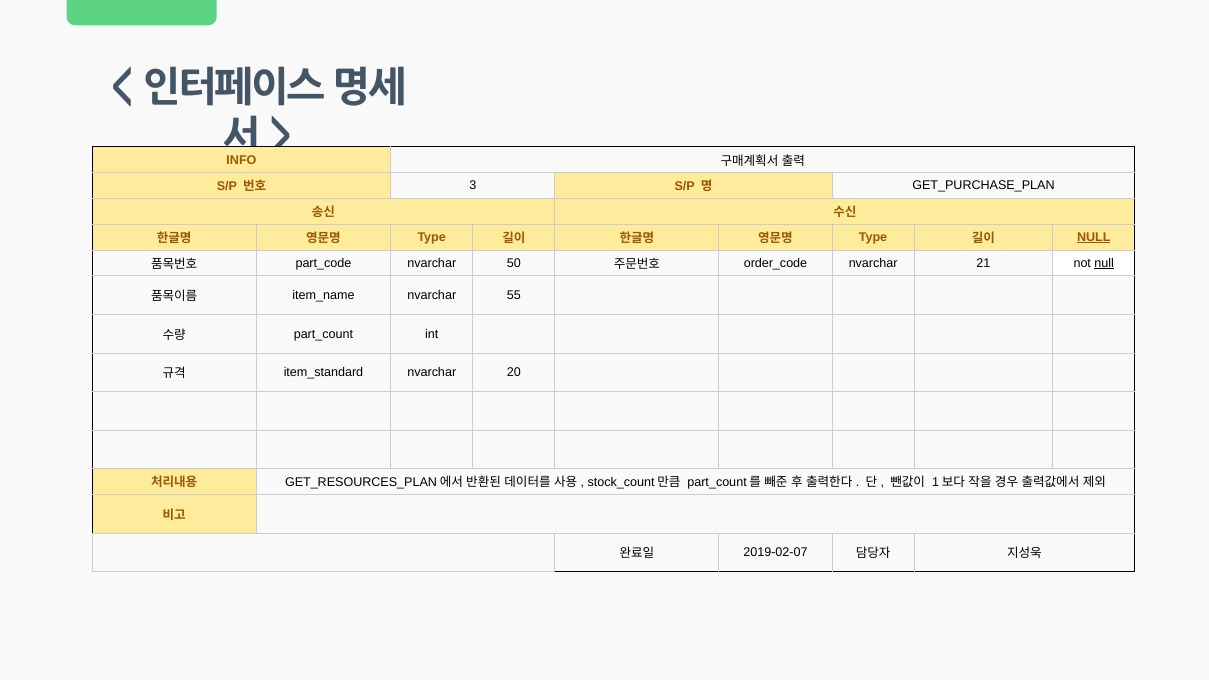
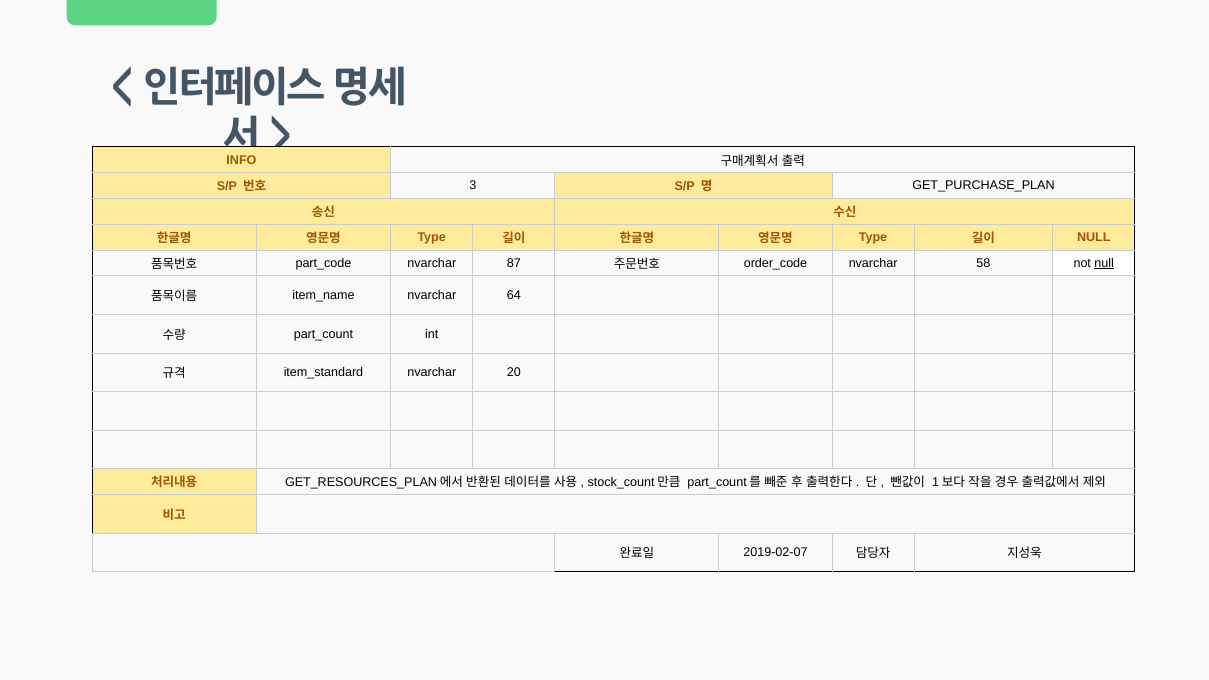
NULL at (1094, 237) underline: present -> none
50: 50 -> 87
21: 21 -> 58
55: 55 -> 64
